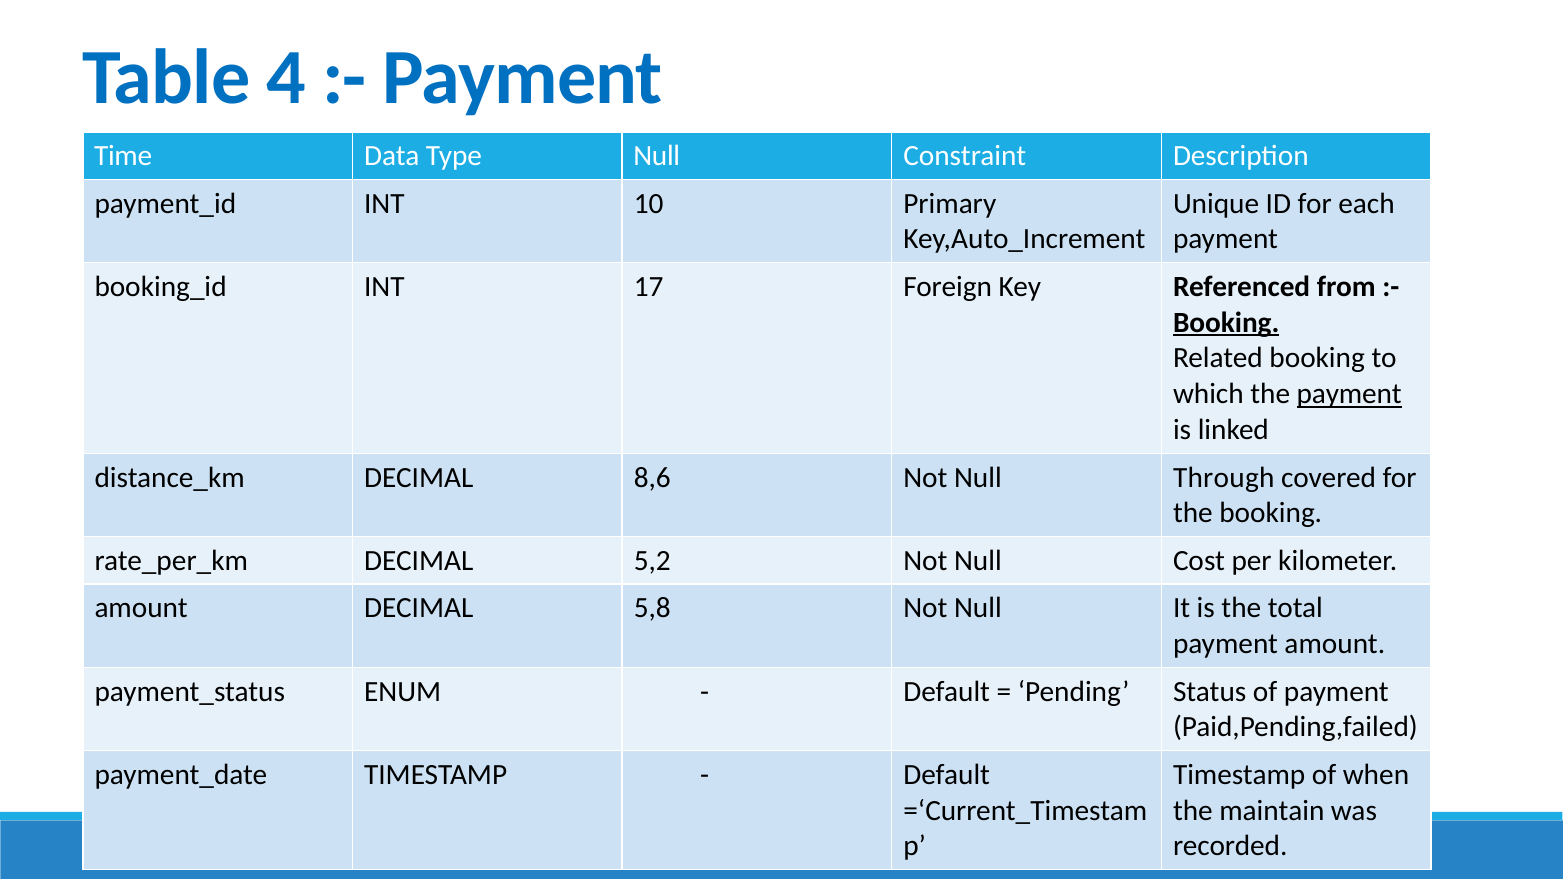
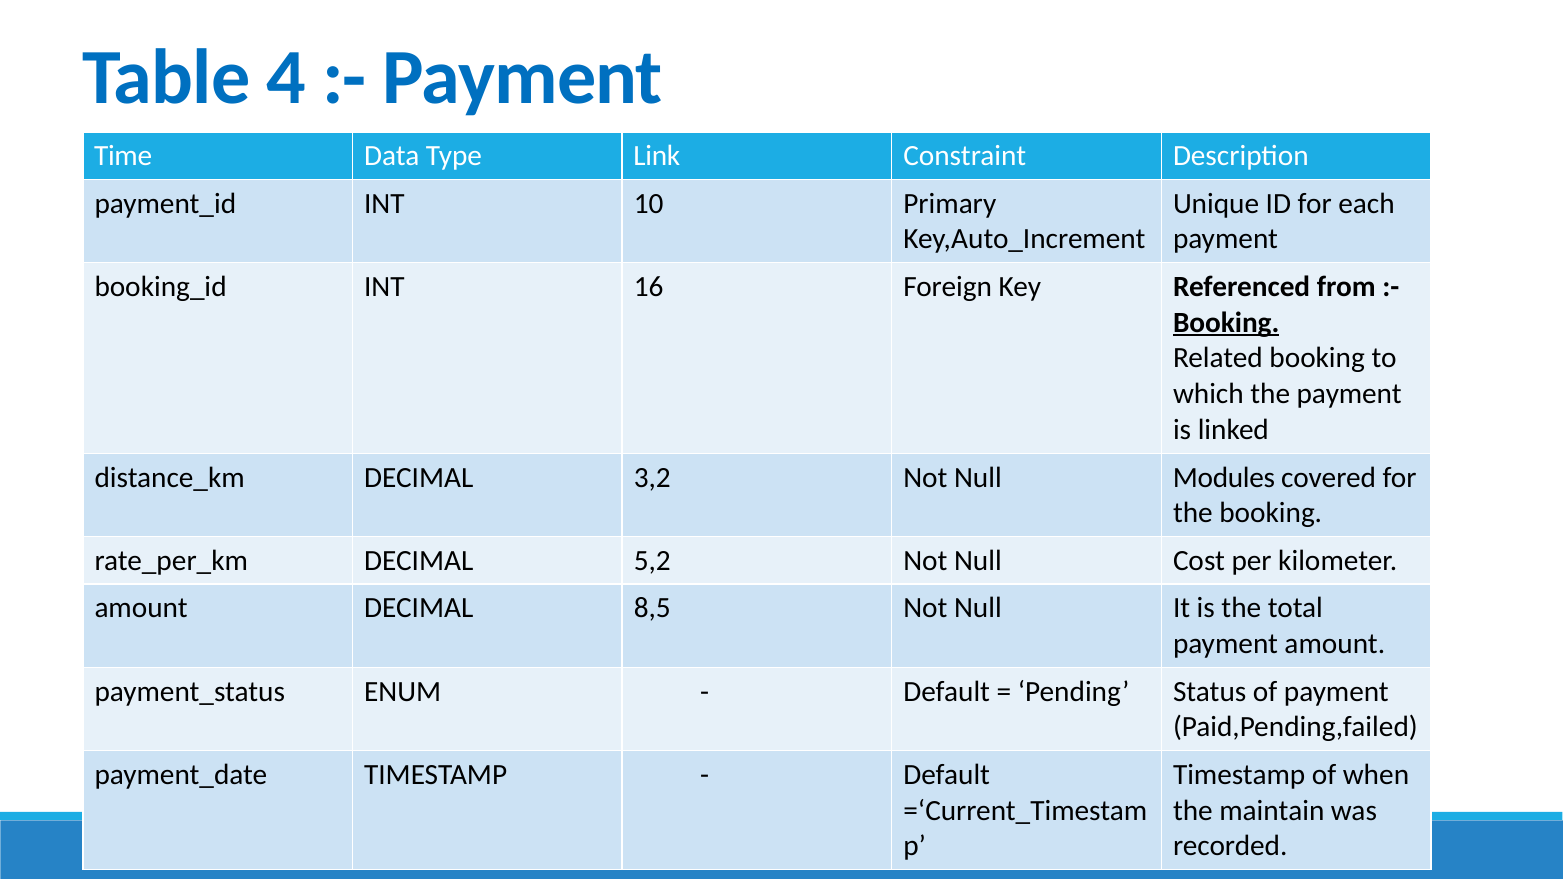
Type Null: Null -> Link
17: 17 -> 16
payment at (1349, 394) underline: present -> none
8,6: 8,6 -> 3,2
Through: Through -> Modules
5,8: 5,8 -> 8,5
